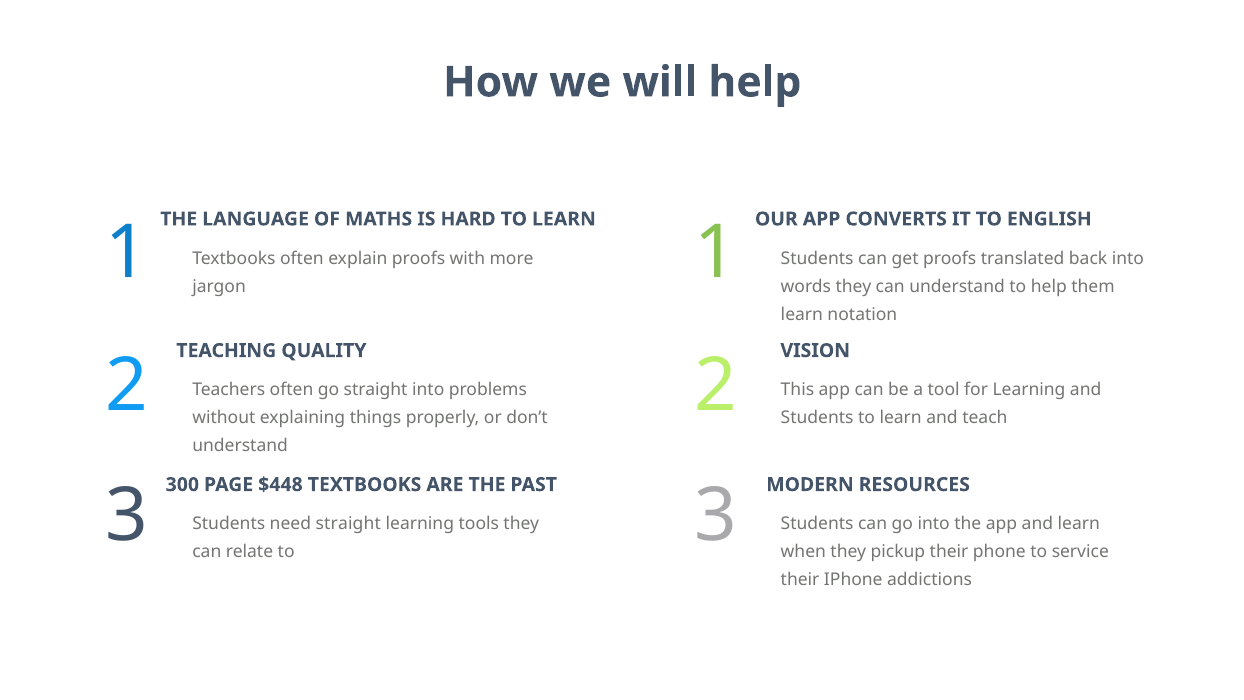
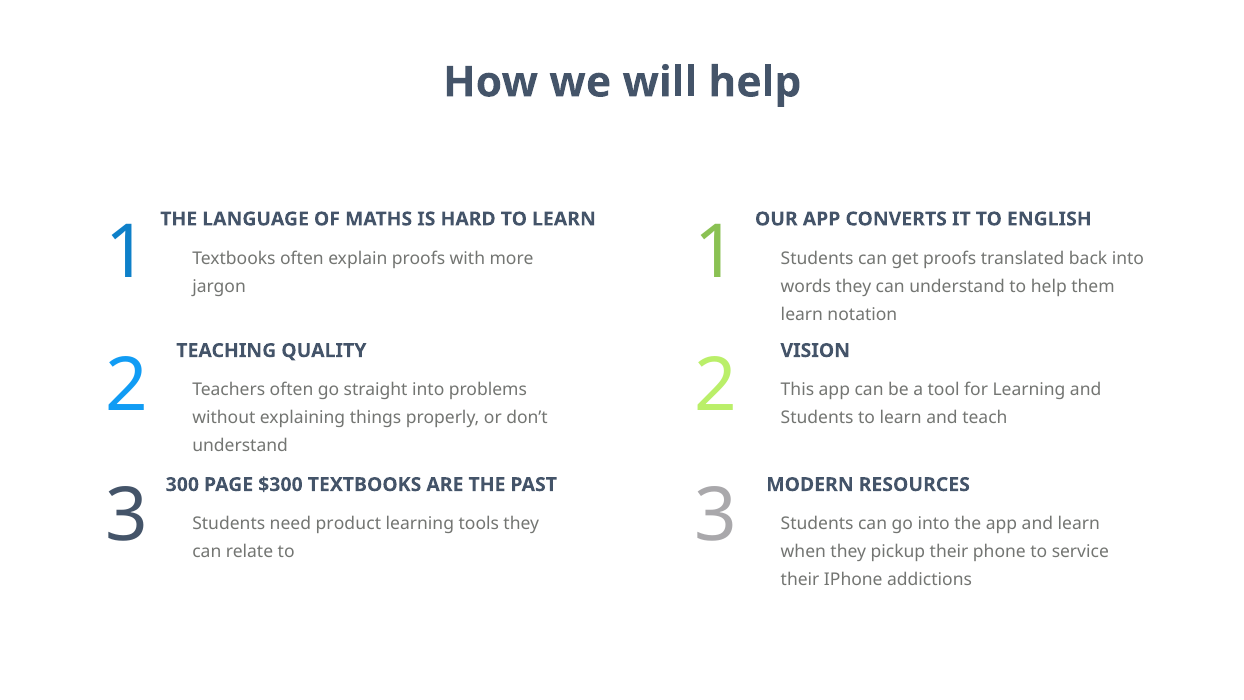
$448: $448 -> $300
need straight: straight -> product
